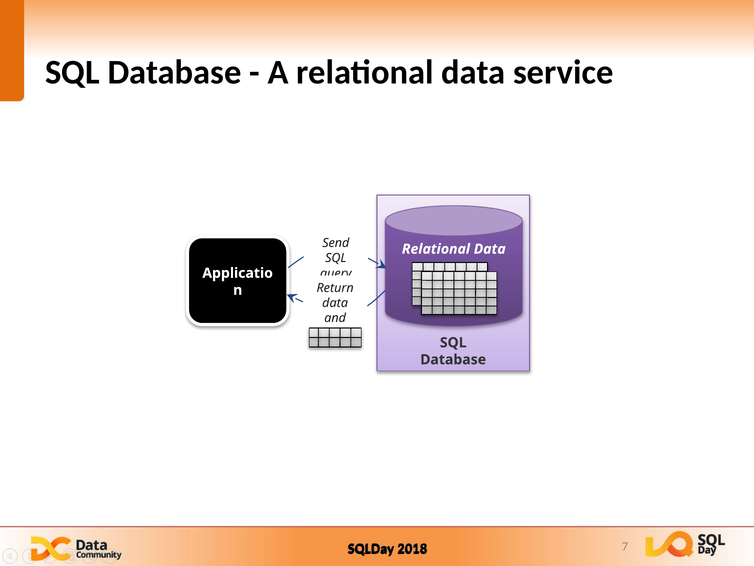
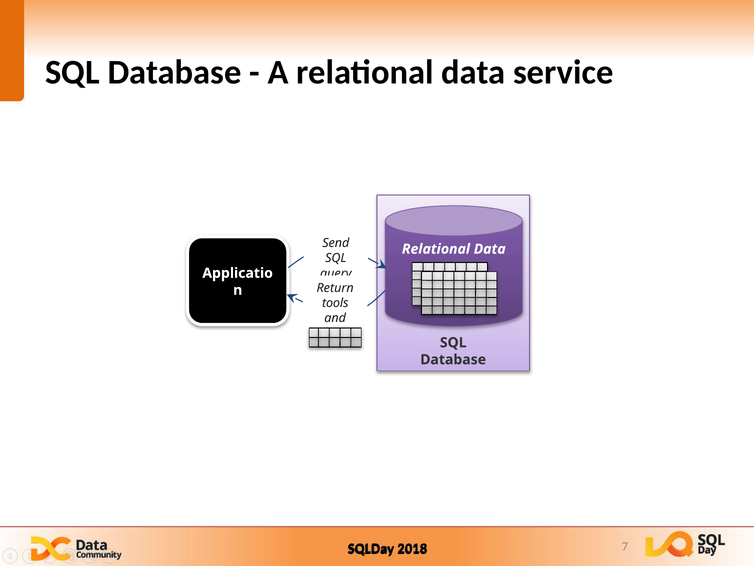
data at (335, 303): data -> tools
